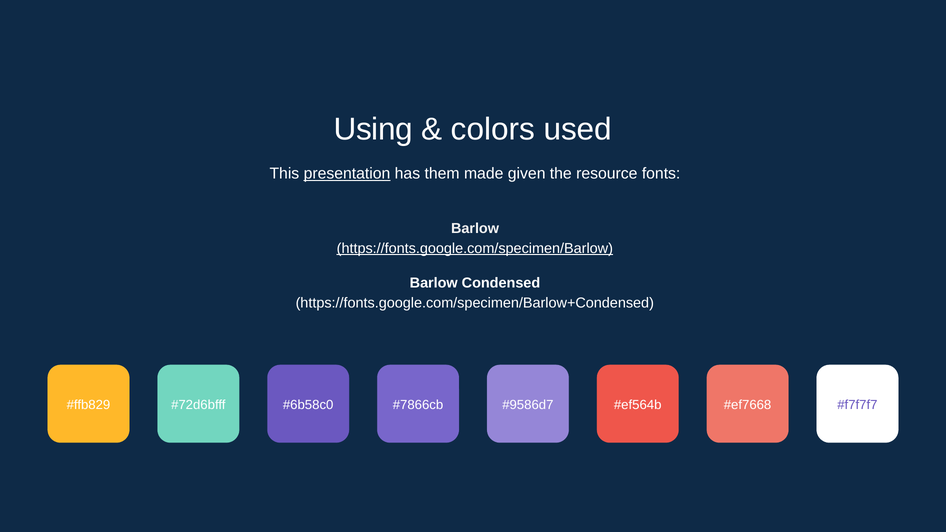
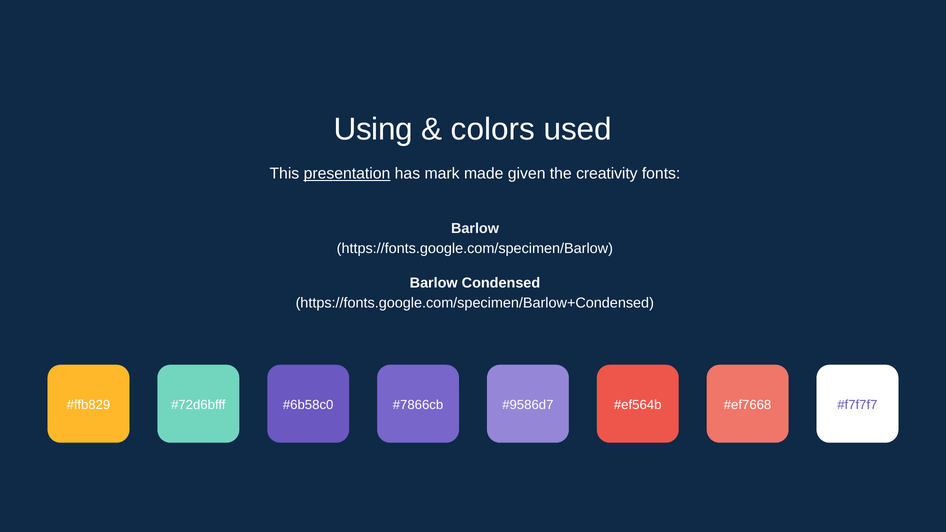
them: them -> mark
resource: resource -> creativity
https://fonts.google.com/specimen/Barlow underline: present -> none
